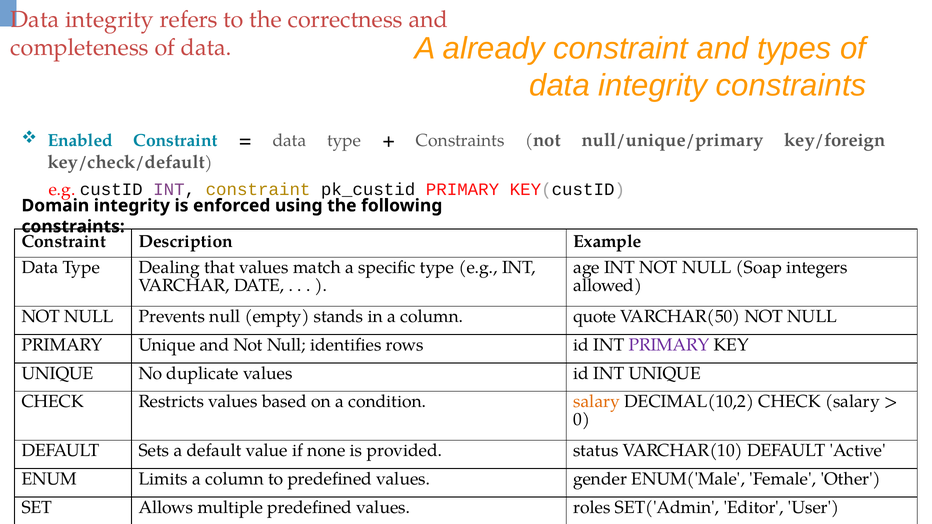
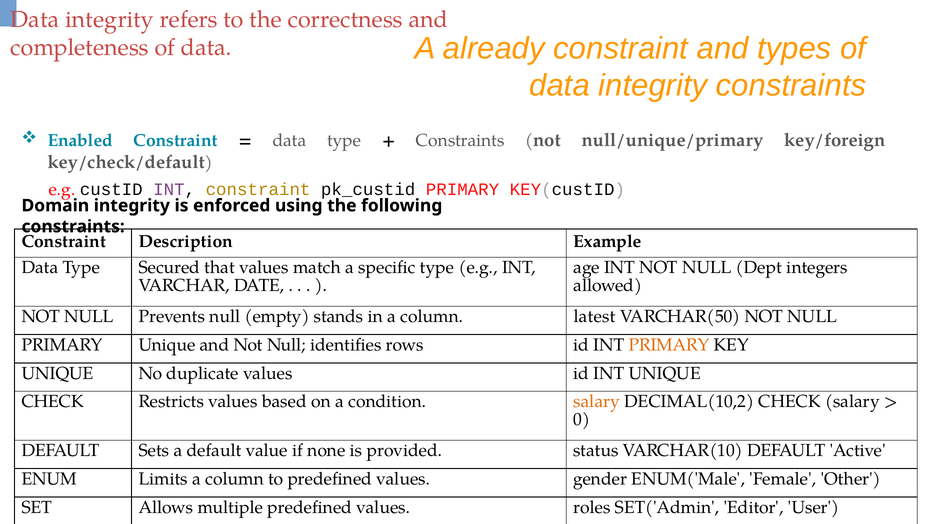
Dealing: Dealing -> Secured
Soap: Soap -> Dept
quote: quote -> latest
PRIMARY at (669, 345) colour: purple -> orange
